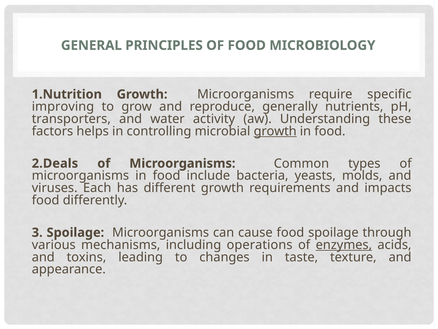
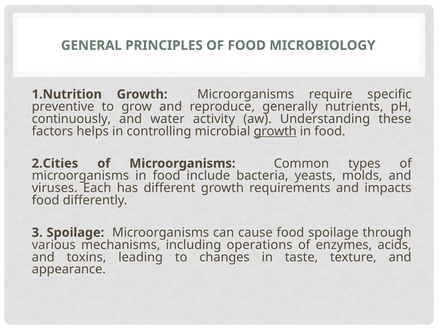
improving: improving -> preventive
transporters: transporters -> continuously
2.Deals: 2.Deals -> 2.Cities
enzymes underline: present -> none
